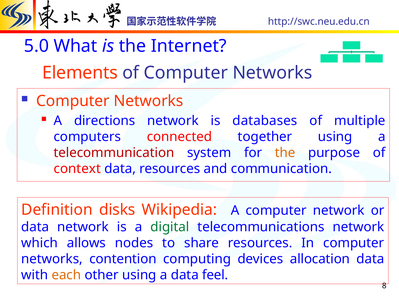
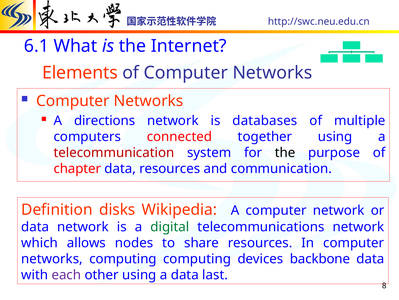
5.0: 5.0 -> 6.1
the at (285, 152) colour: orange -> black
context: context -> chapter
networks contention: contention -> computing
allocation: allocation -> backbone
each colour: orange -> purple
feel: feel -> last
